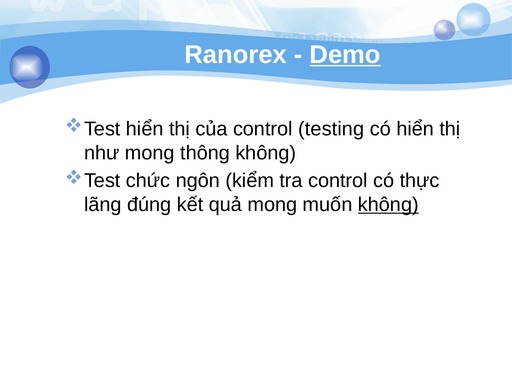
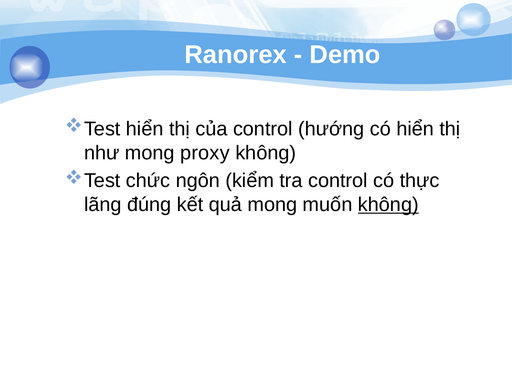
Demo underline: present -> none
testing: testing -> hướng
thông: thông -> proxy
